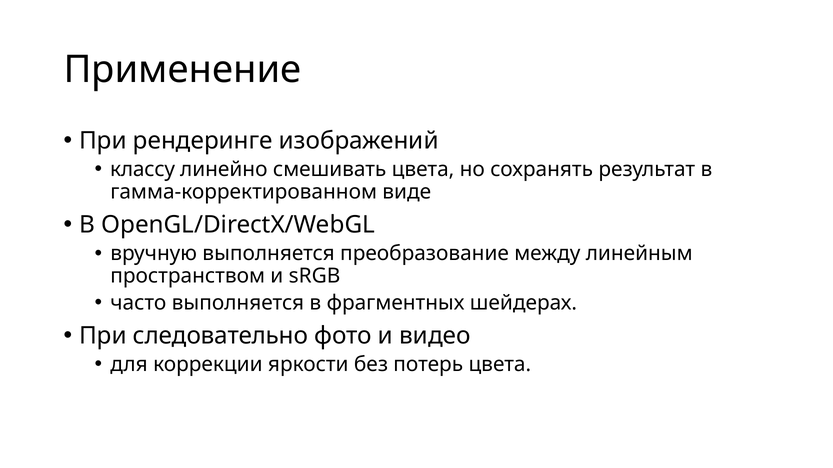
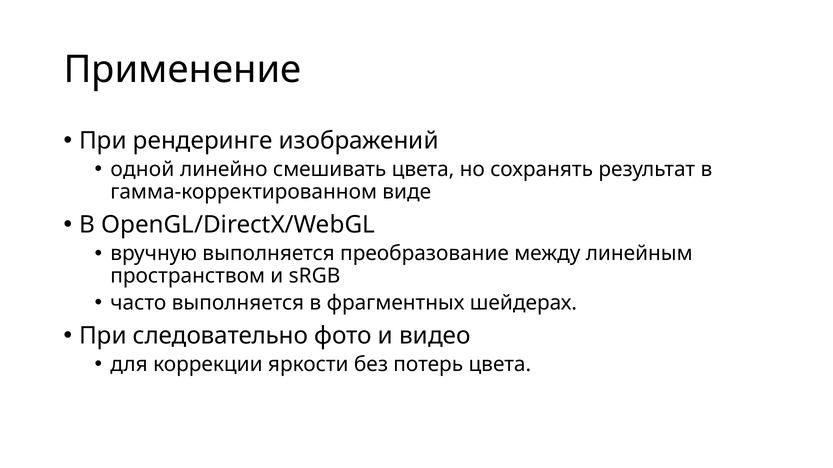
классу: классу -> одной
